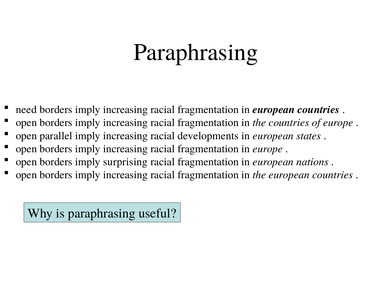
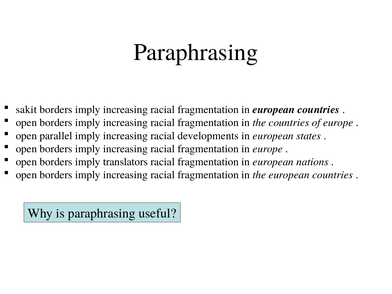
need: need -> sakit
surprising: surprising -> translators
